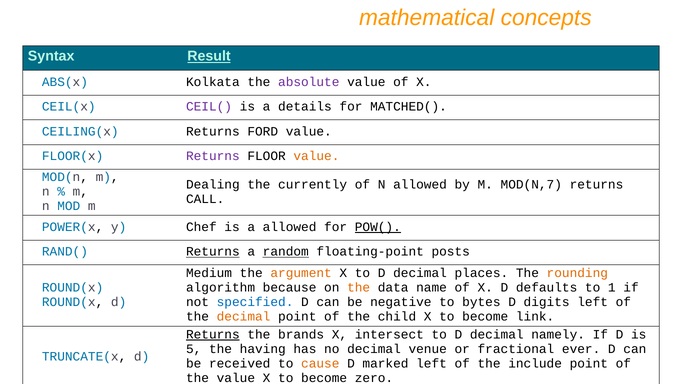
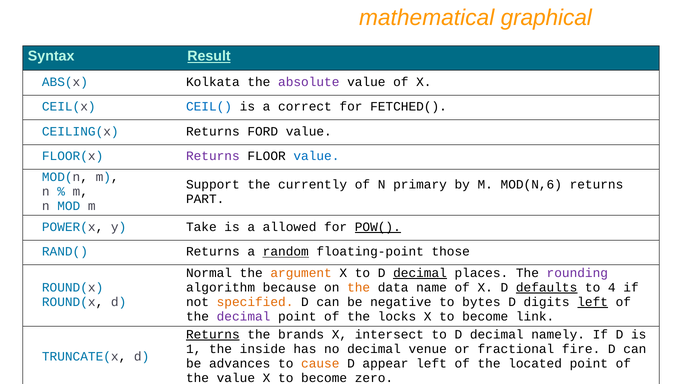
concepts: concepts -> graphical
CEIL( colour: purple -> blue
details: details -> correct
MATCHED(: MATCHED( -> FETCHED(
value at (316, 156) colour: orange -> blue
Dealing: Dealing -> Support
N allowed: allowed -> primary
MOD(N,7: MOD(N,7 -> MOD(N,6
CALL: CALL -> PART
Chef: Chef -> Take
Returns at (213, 251) underline: present -> none
posts: posts -> those
Medium: Medium -> Normal
decimal at (420, 273) underline: none -> present
rounding colour: orange -> purple
defaults underline: none -> present
1: 1 -> 4
specified colour: blue -> orange
left at (593, 302) underline: none -> present
decimal at (244, 316) colour: orange -> purple
child: child -> locks
5: 5 -> 1
having: having -> inside
ever: ever -> fire
received: received -> advances
marked: marked -> appear
include: include -> located
